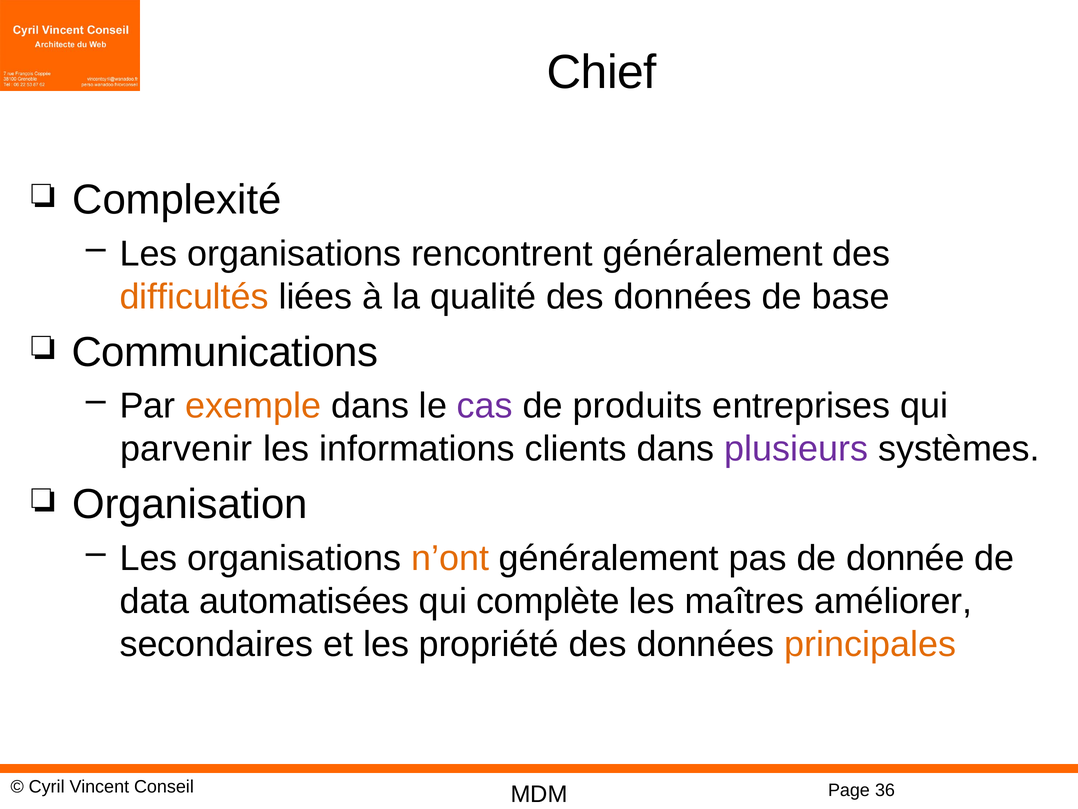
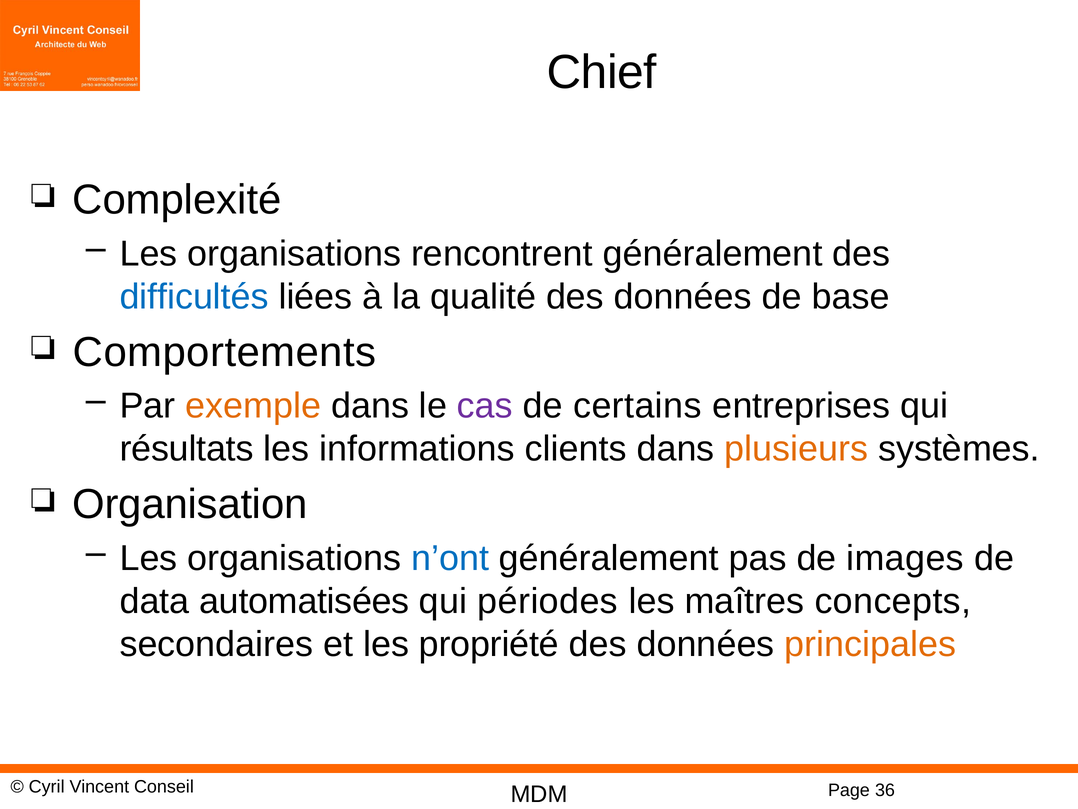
difficultés colour: orange -> blue
Communications: Communications -> Comportements
produits: produits -> certains
parvenir: parvenir -> résultats
plusieurs colour: purple -> orange
n’ont colour: orange -> blue
donnée: donnée -> images
complète: complète -> périodes
améliorer: améliorer -> concepts
